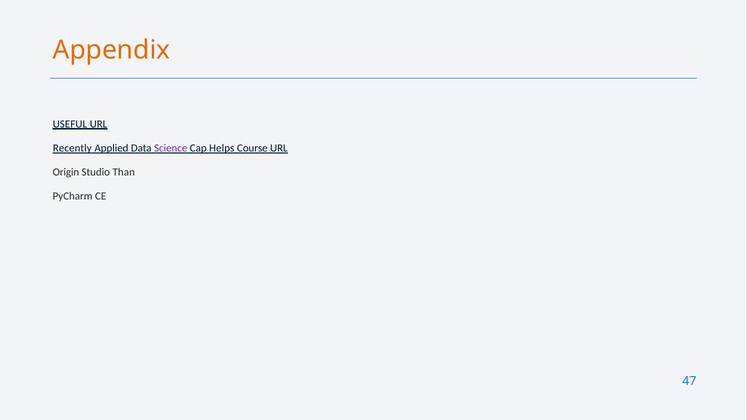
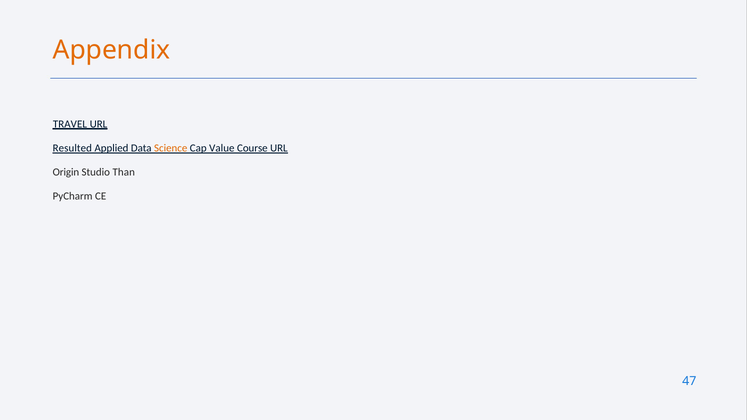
USEFUL: USEFUL -> TRAVEL
Recently: Recently -> Resulted
Science colour: purple -> orange
Helps: Helps -> Value
